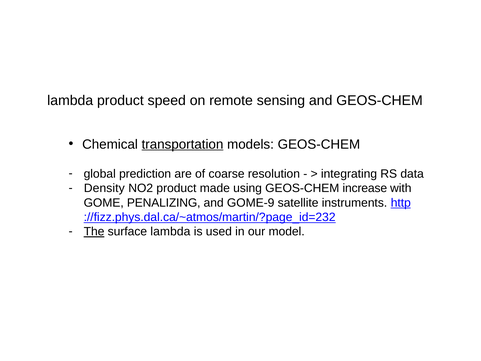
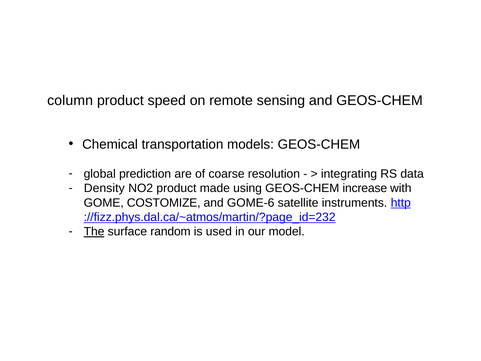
lambda at (70, 101): lambda -> column
transportation underline: present -> none
PENALIZING: PENALIZING -> COSTOMIZE
GOME-9: GOME-9 -> GOME-6
surface lambda: lambda -> random
